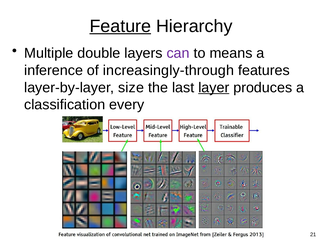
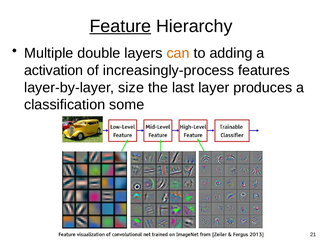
can colour: purple -> orange
means: means -> adding
inference: inference -> activation
increasingly-through: increasingly-through -> increasingly-process
layer underline: present -> none
every: every -> some
